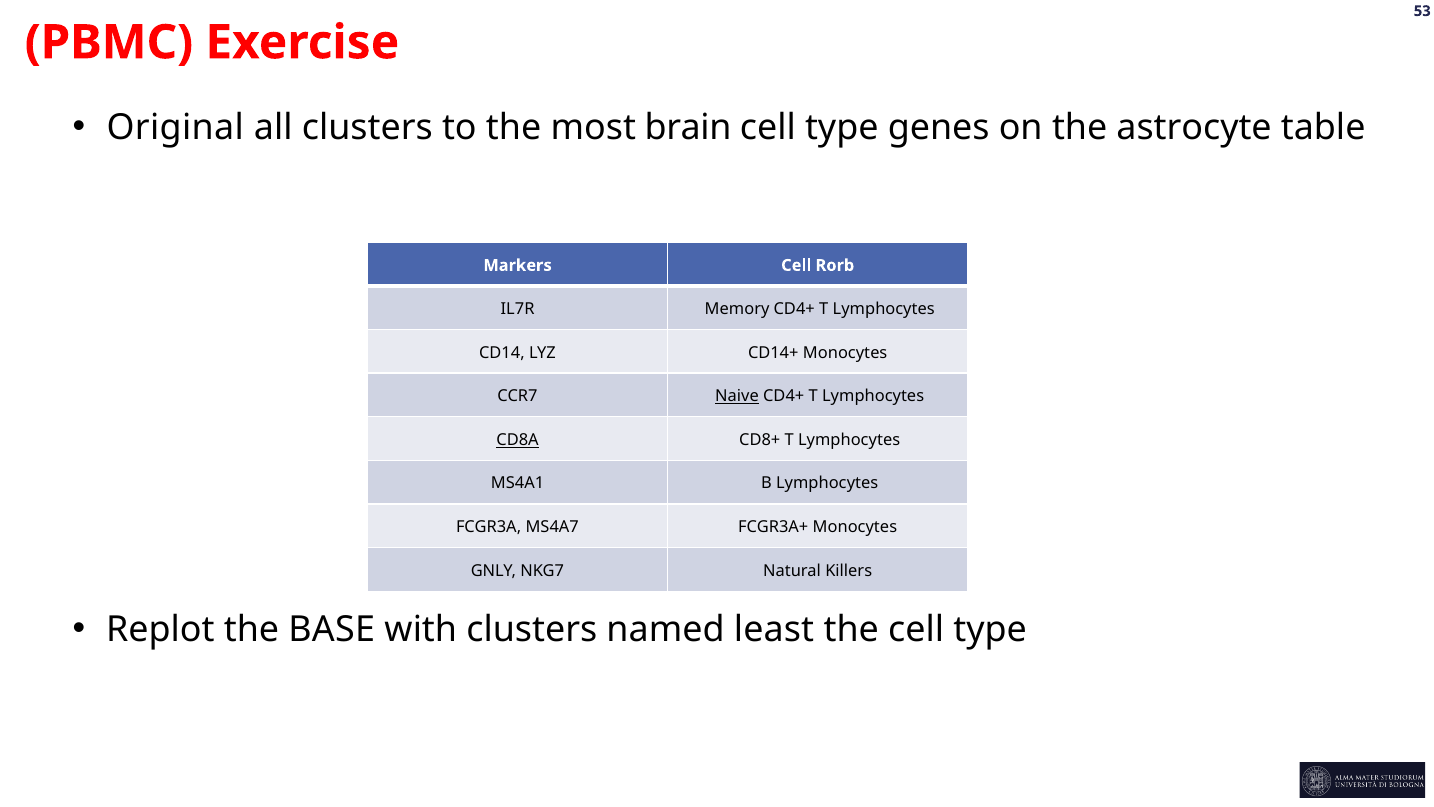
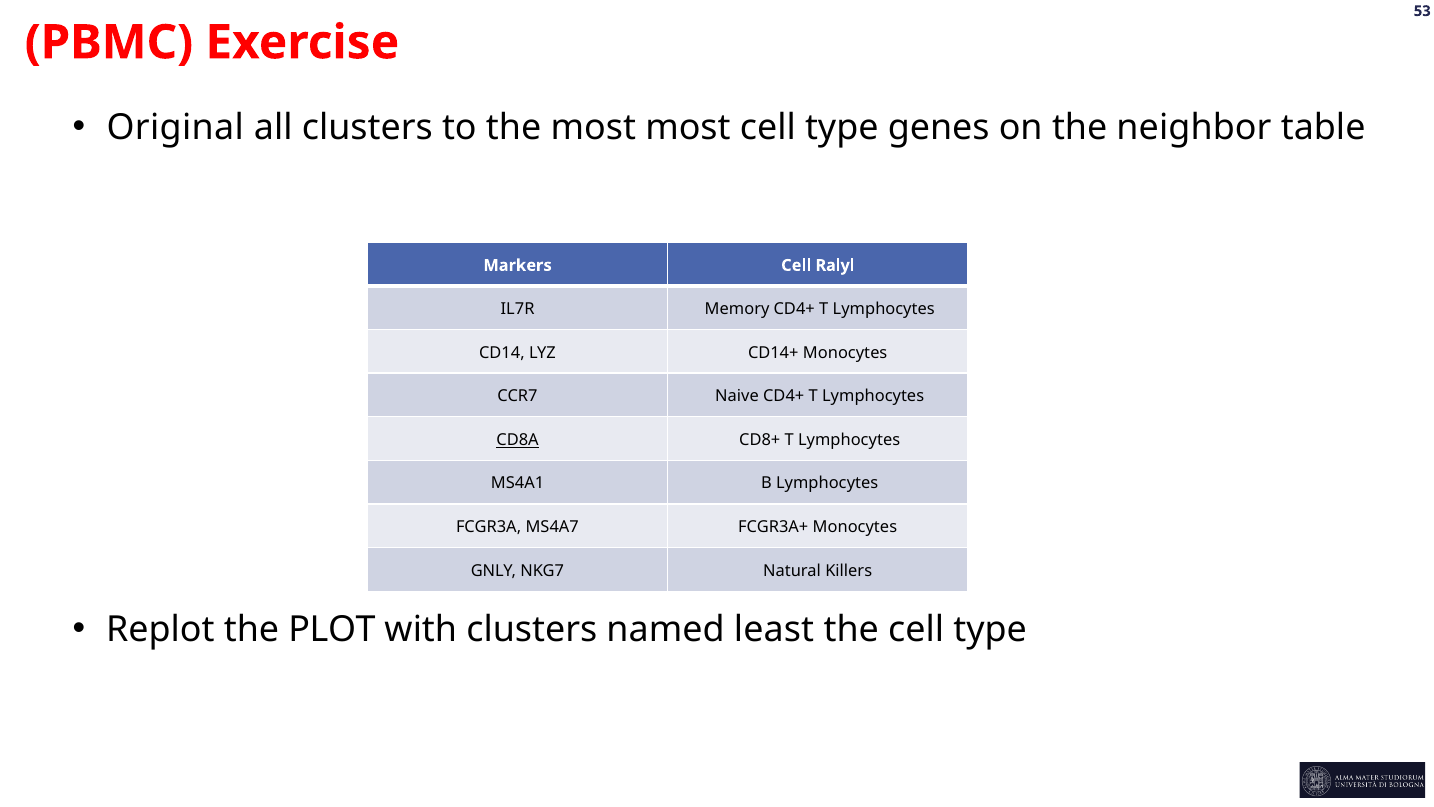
most brain: brain -> most
astrocyte: astrocyte -> neighbor
Rorb: Rorb -> Ralyl
Naive underline: present -> none
BASE: BASE -> PLOT
